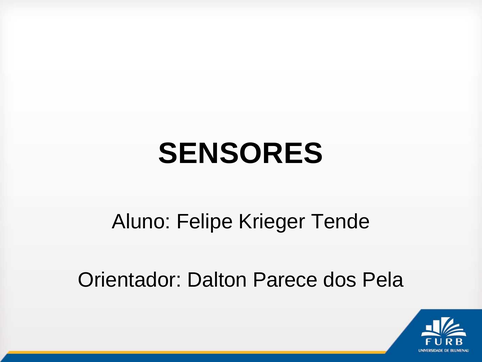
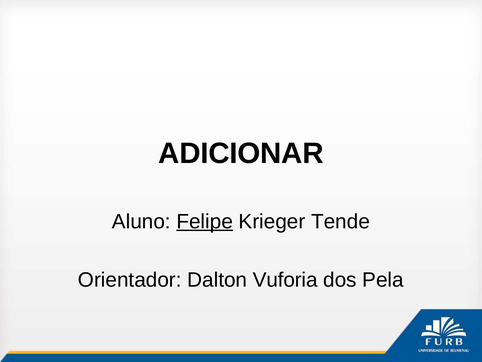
SENSORES: SENSORES -> ADICIONAR
Felipe underline: none -> present
Parece: Parece -> Vuforia
